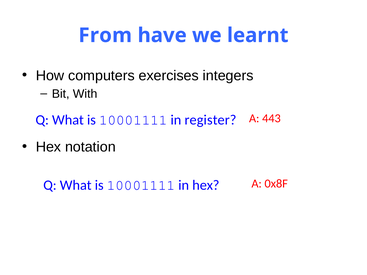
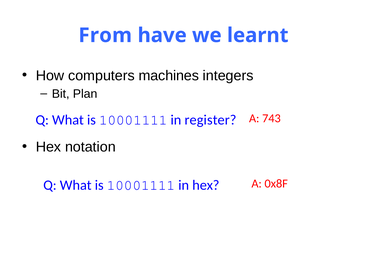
exercises: exercises -> machines
With: With -> Plan
443: 443 -> 743
